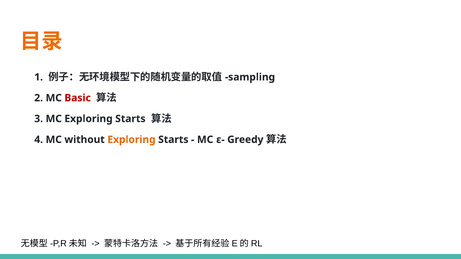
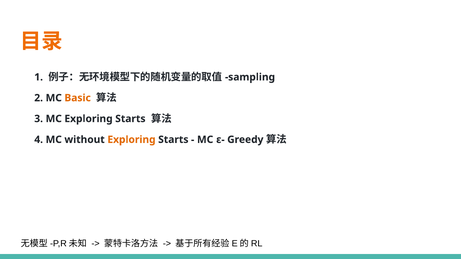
Basic colour: red -> orange
